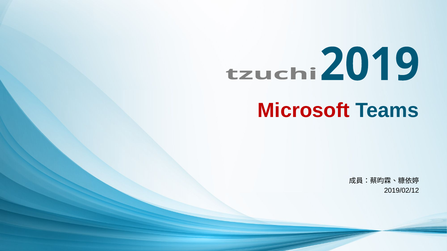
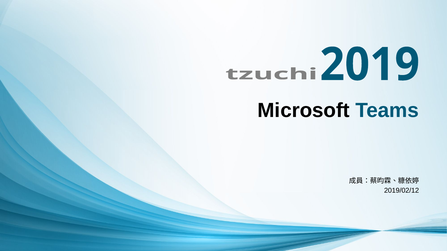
Microsoft colour: red -> black
